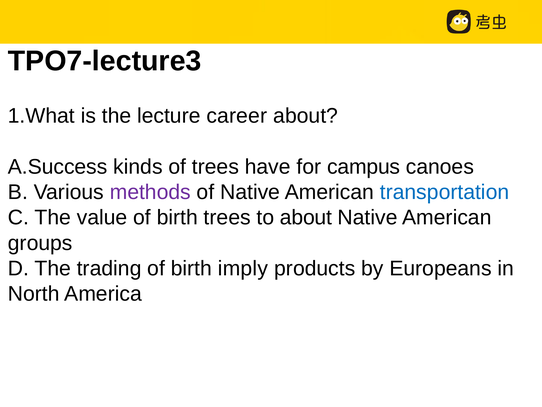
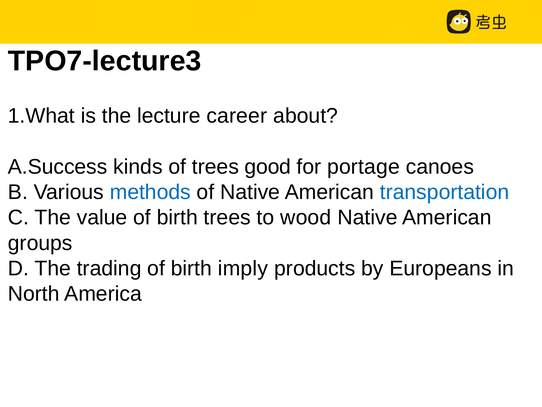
have: have -> good
campus: campus -> portage
methods colour: purple -> blue
to about: about -> wood
